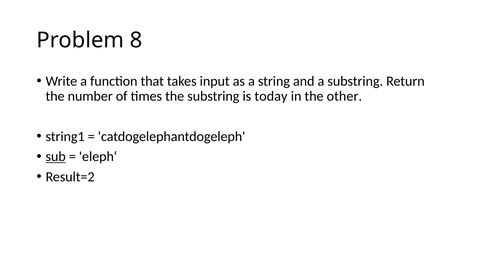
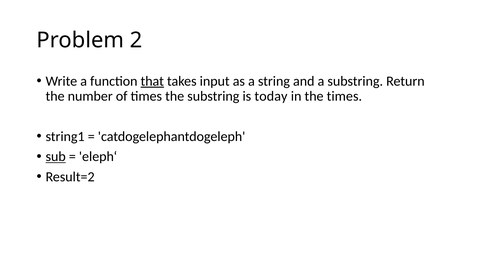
8: 8 -> 2
that underline: none -> present
the other: other -> times
